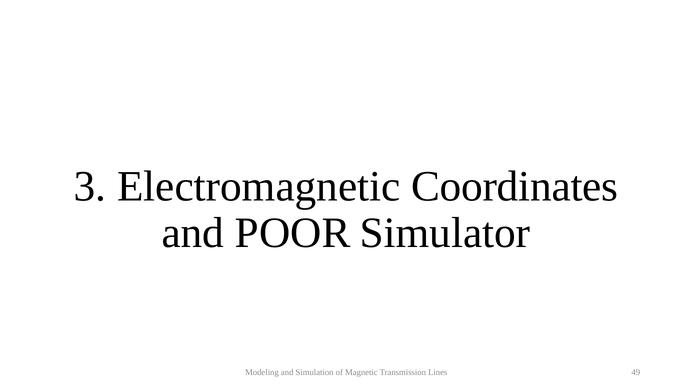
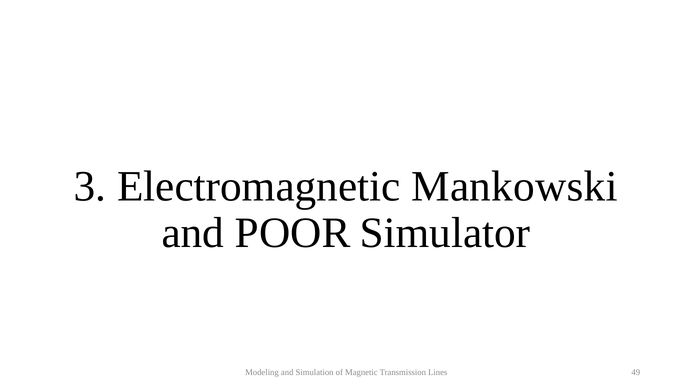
Coordinates: Coordinates -> Mankowski
